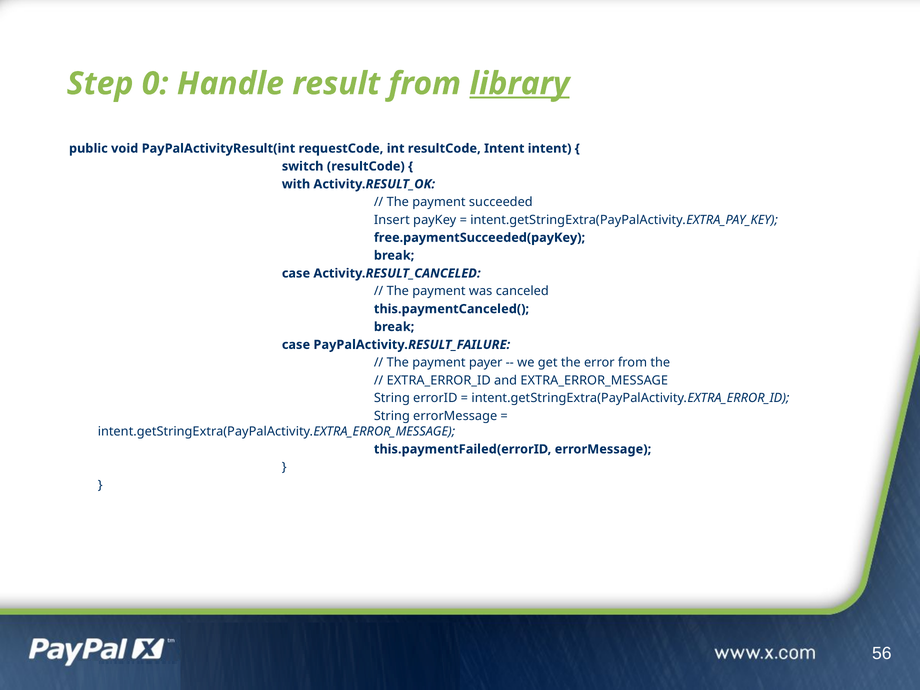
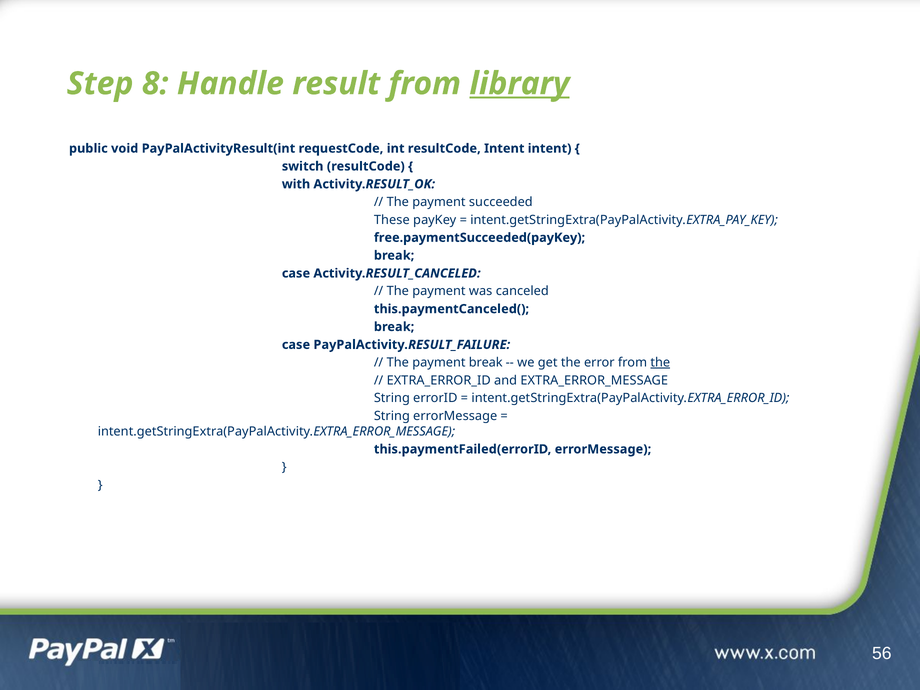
0: 0 -> 8
Insert: Insert -> These
payment payer: payer -> break
the at (660, 363) underline: none -> present
